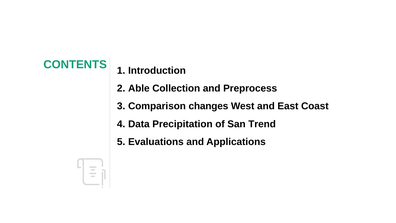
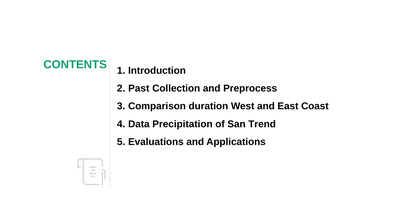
Able: Able -> Past
changes: changes -> duration
